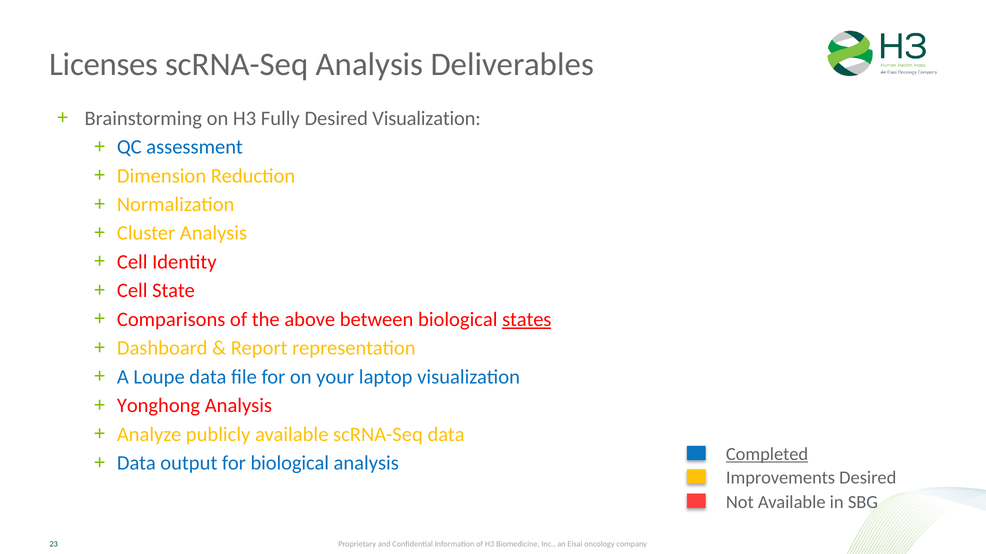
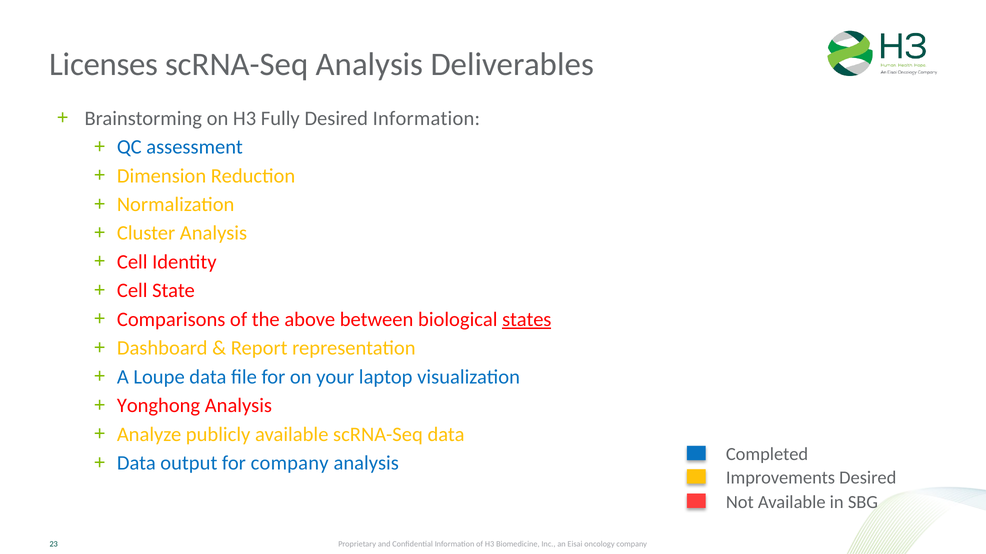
Desired Visualization: Visualization -> Information
Completed underline: present -> none
for biological: biological -> company
